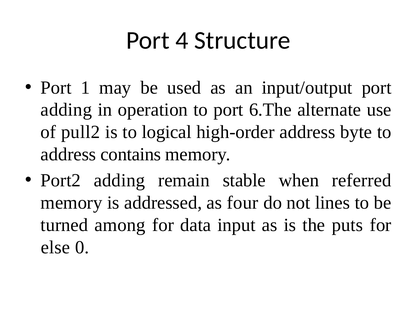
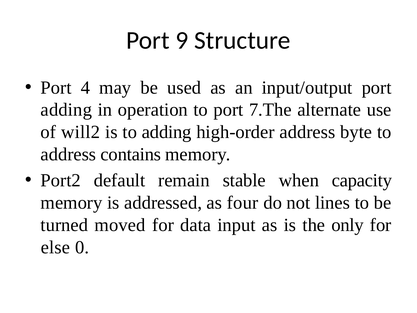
4: 4 -> 9
1: 1 -> 4
6.The: 6.The -> 7.The
pull2: pull2 -> will2
to logical: logical -> adding
Port2 adding: adding -> default
referred: referred -> capacity
among: among -> moved
puts: puts -> only
